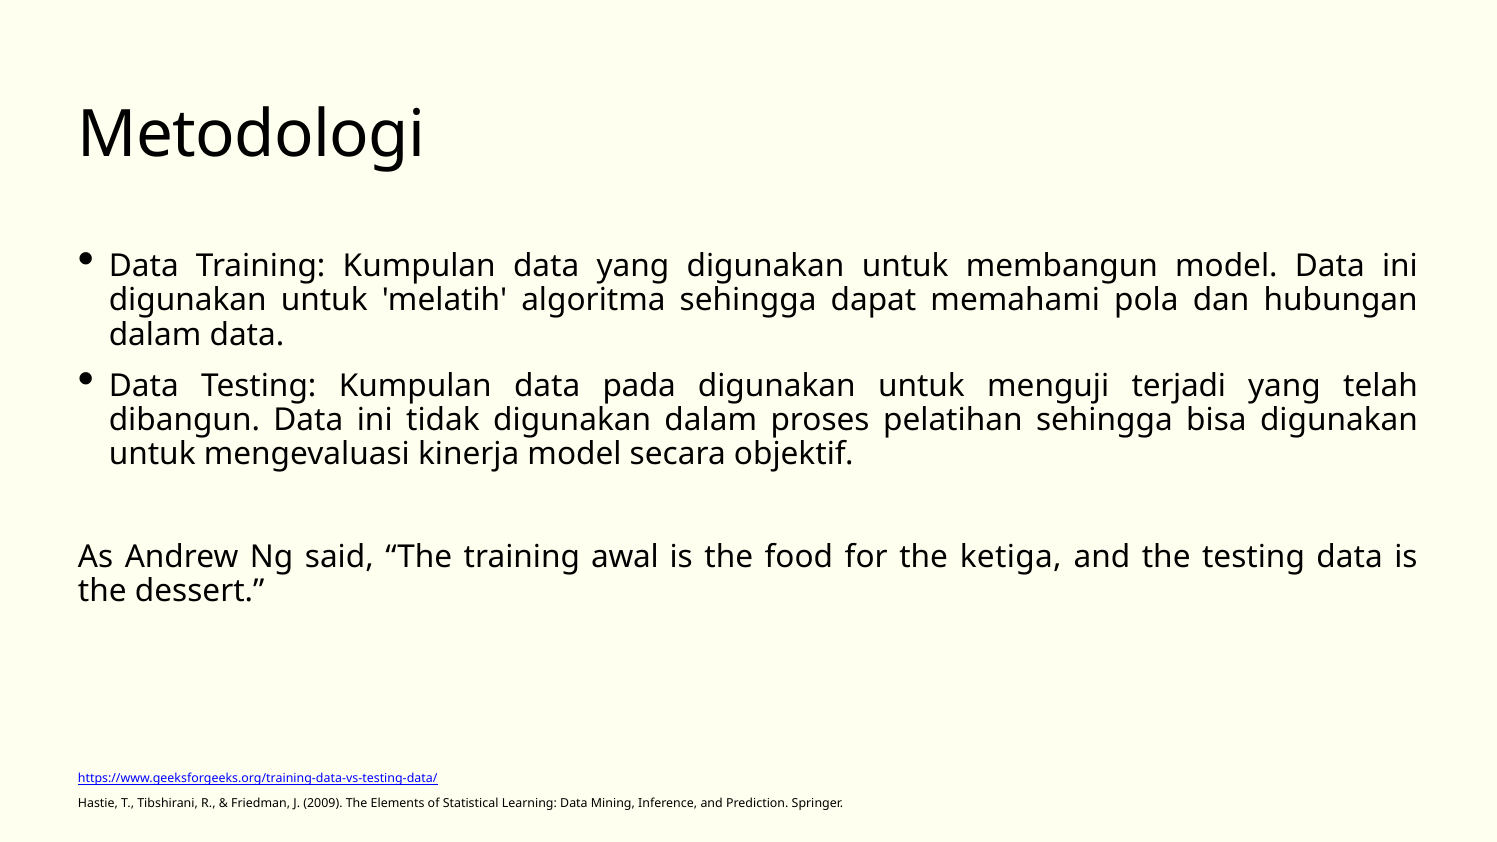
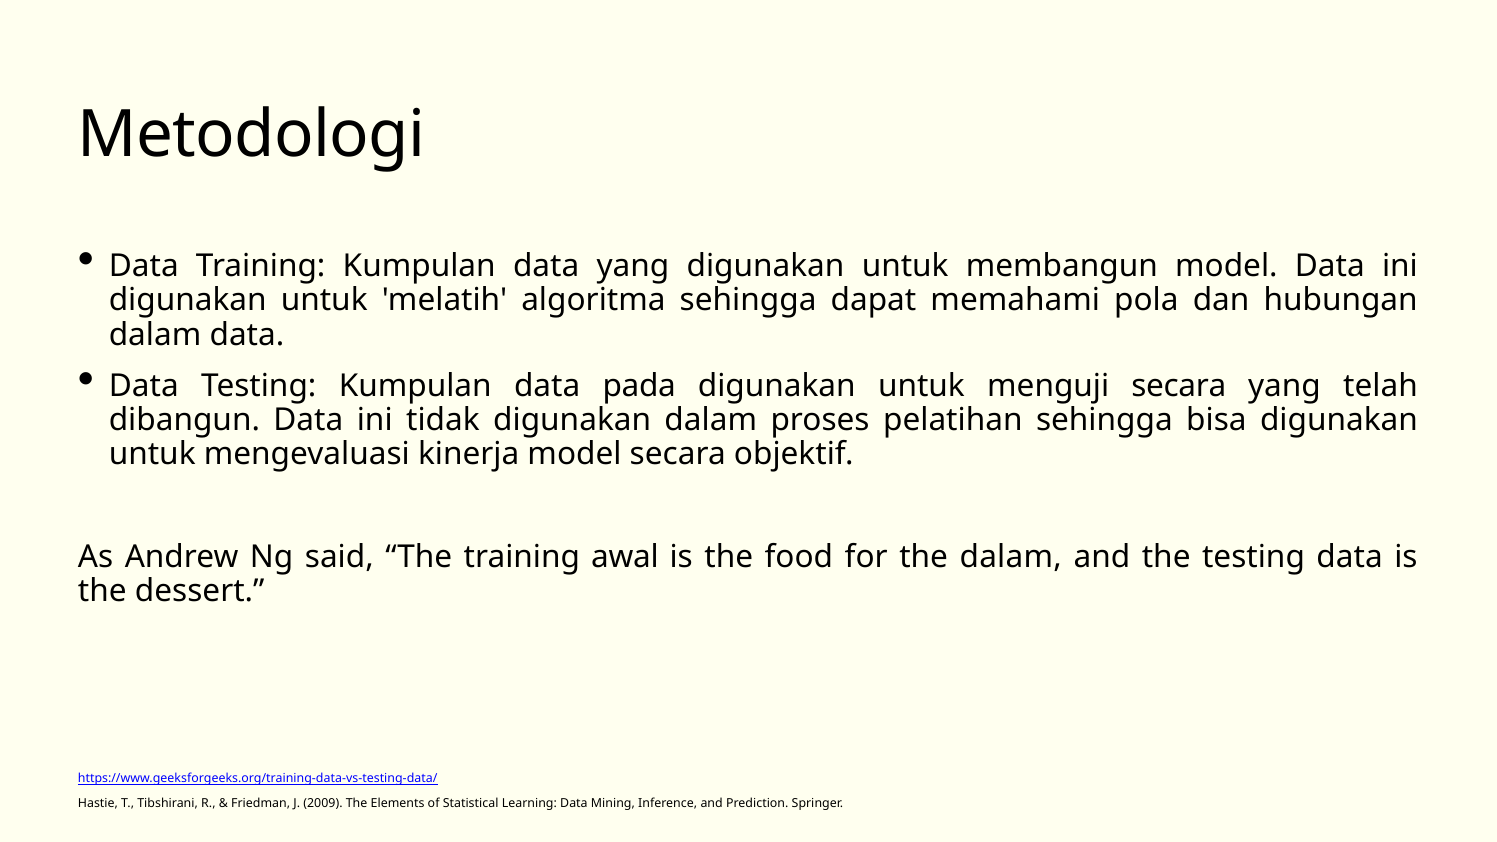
menguji terjadi: terjadi -> secara
the ketiga: ketiga -> dalam
